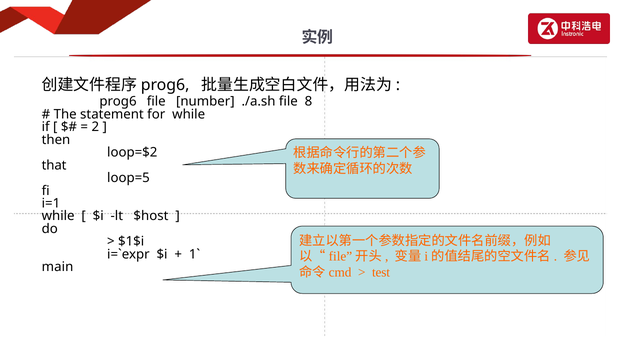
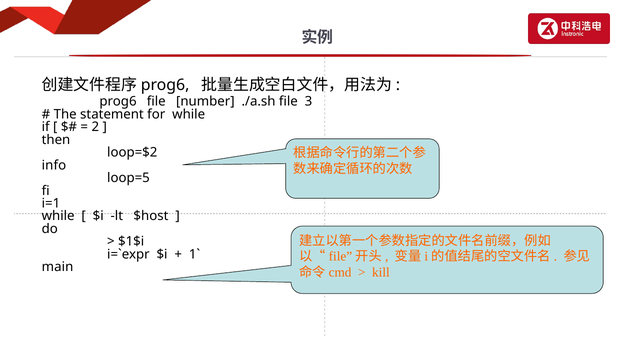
8: 8 -> 3
that: that -> info
test: test -> kill
